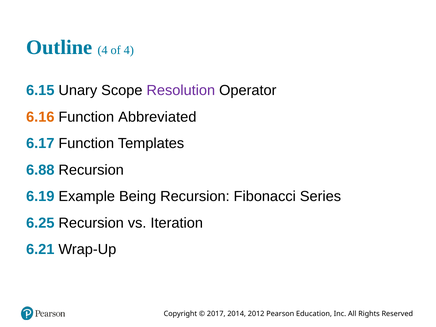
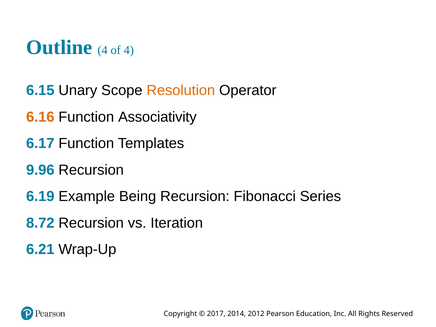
Resolution colour: purple -> orange
Abbreviated: Abbreviated -> Associativity
6.88: 6.88 -> 9.96
6.25: 6.25 -> 8.72
